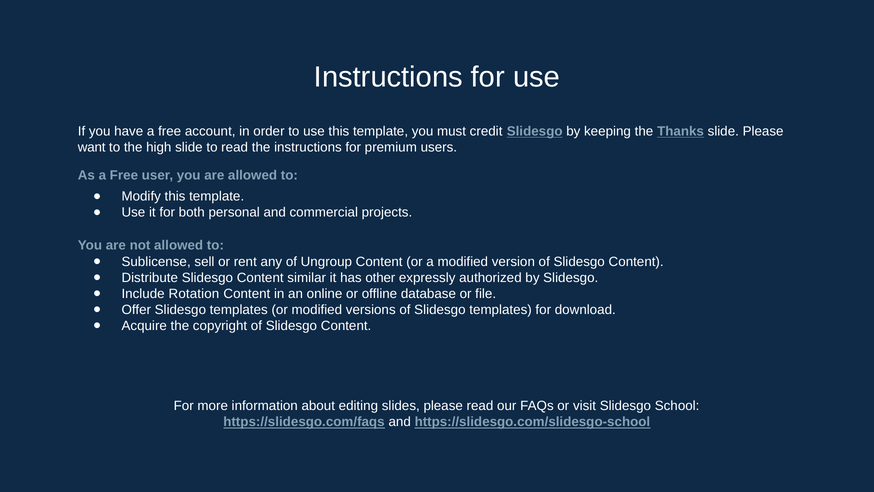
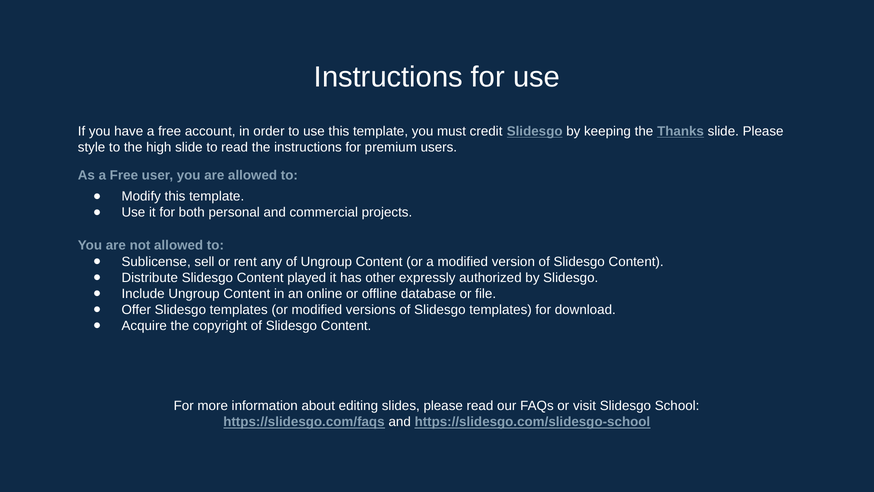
want: want -> style
similar: similar -> played
Include Rotation: Rotation -> Ungroup
